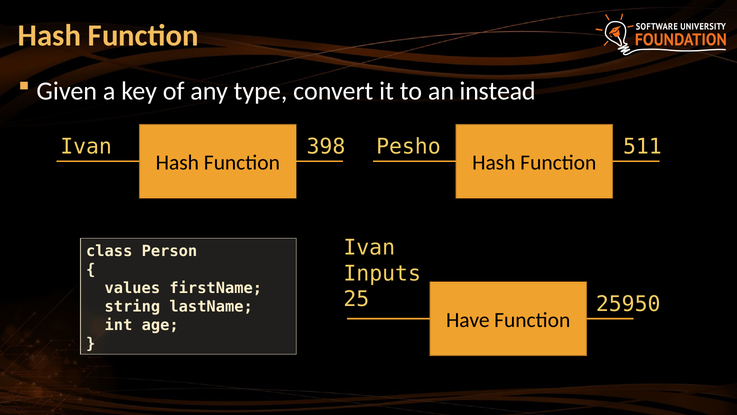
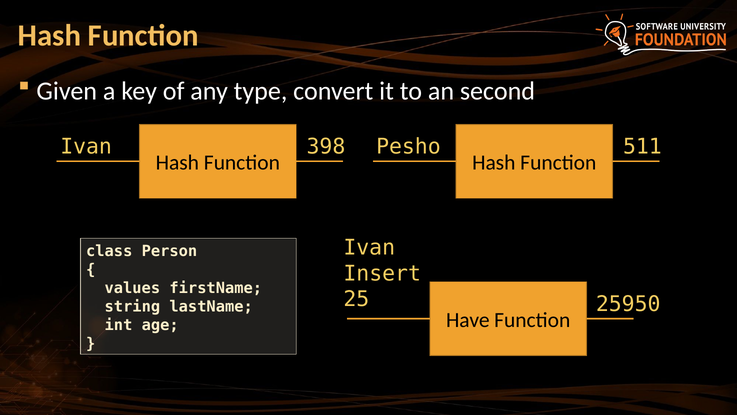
instead: instead -> second
Inputs: Inputs -> Insert
